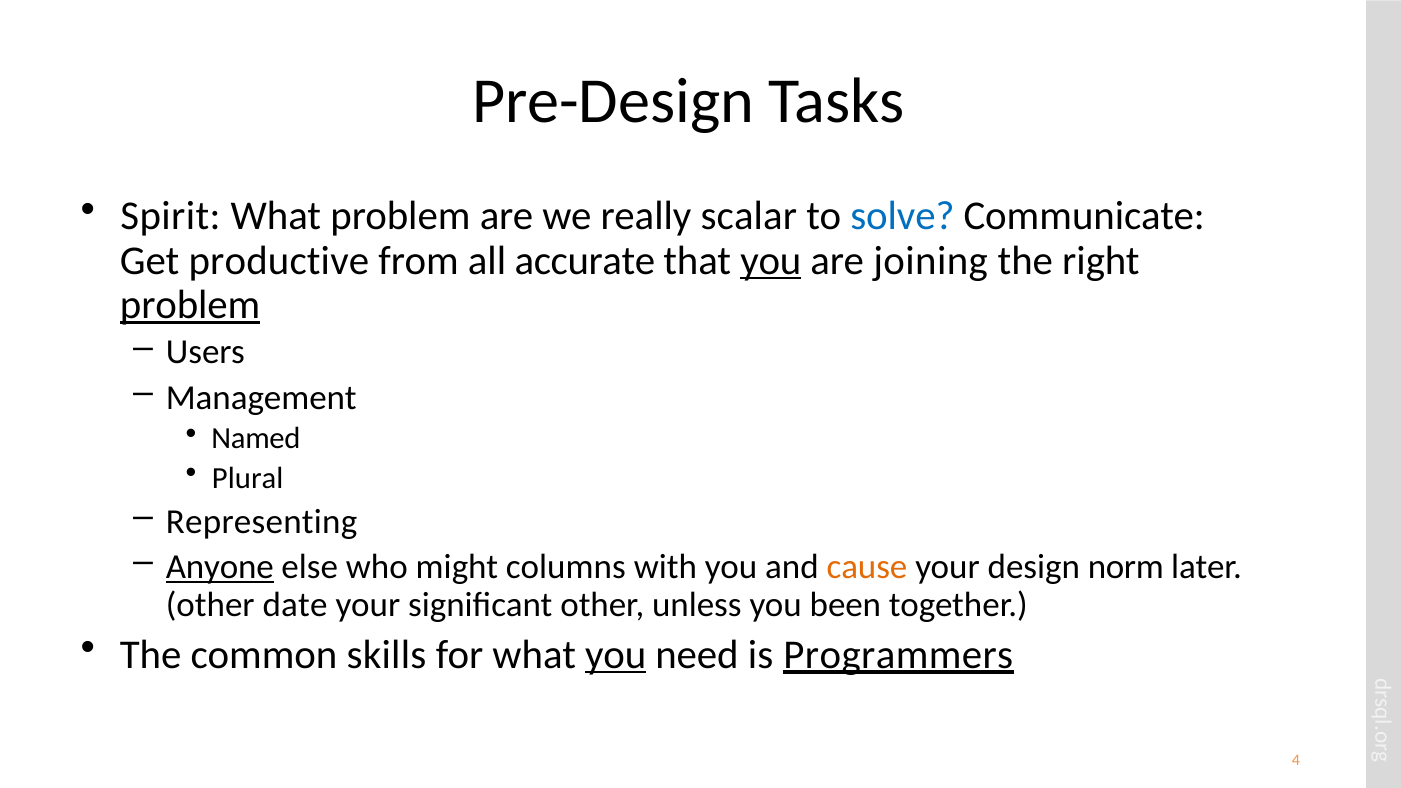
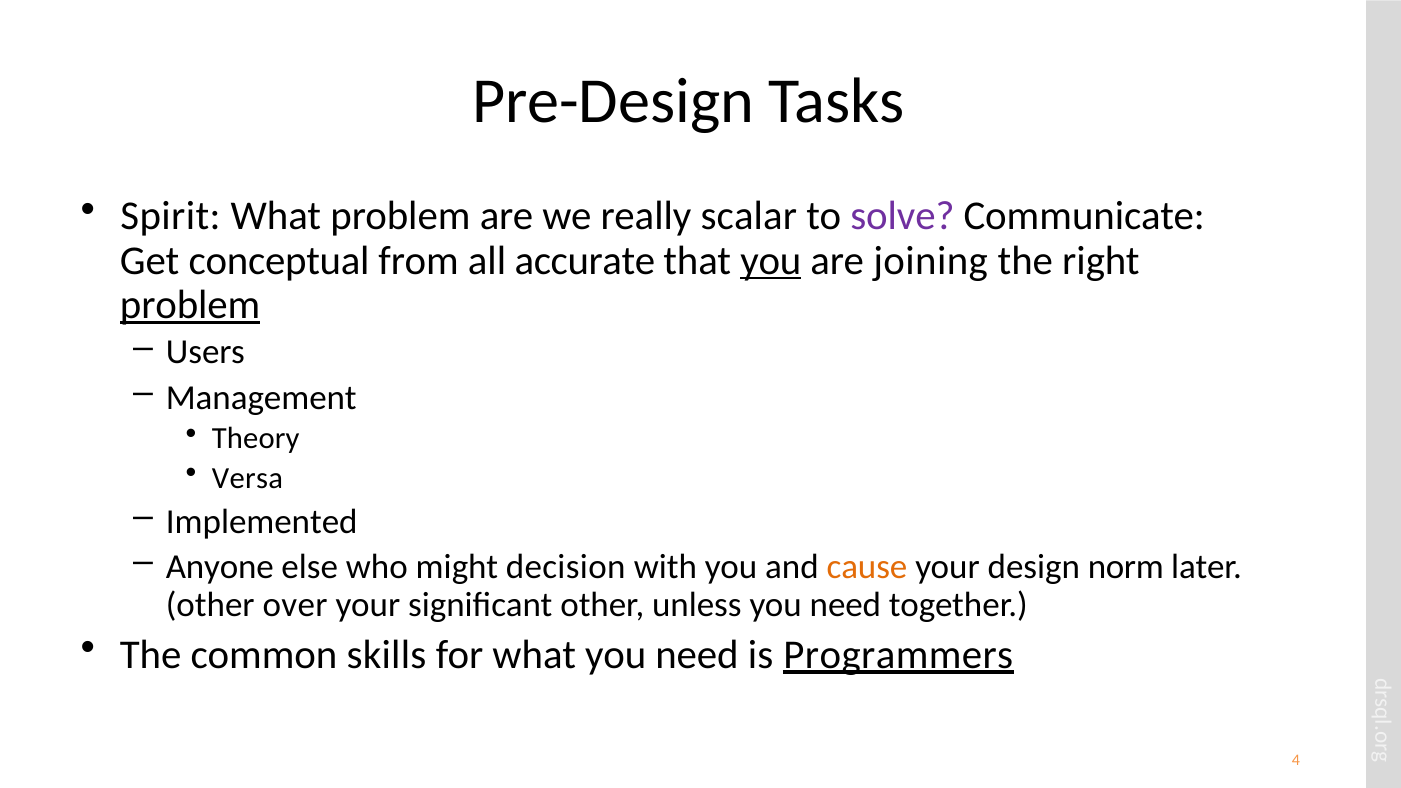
solve colour: blue -> purple
productive: productive -> conceptual
Named: Named -> Theory
Plural: Plural -> Versa
Representing: Representing -> Implemented
Anyone underline: present -> none
columns: columns -> decision
date: date -> over
unless you been: been -> need
you at (616, 655) underline: present -> none
